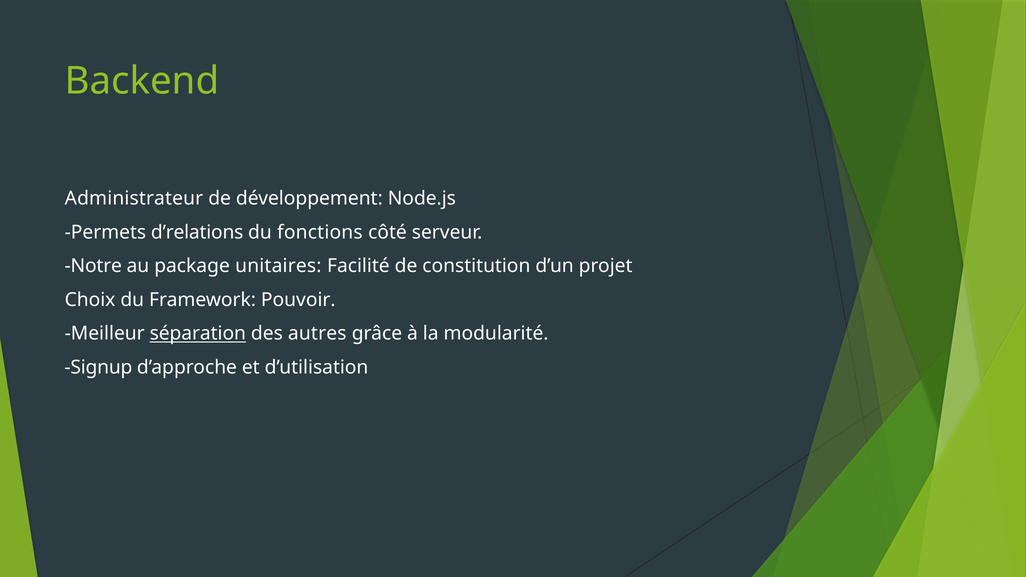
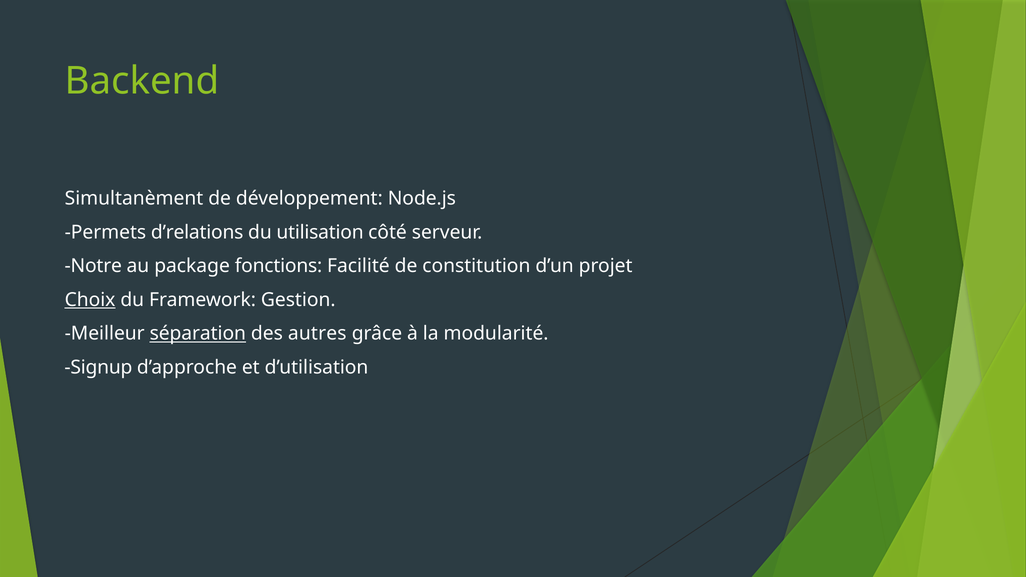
Administrateur: Administrateur -> Simultanèment
fonctions: fonctions -> utilisation
unitaires: unitaires -> fonctions
Choix underline: none -> present
Pouvoir: Pouvoir -> Gestion
